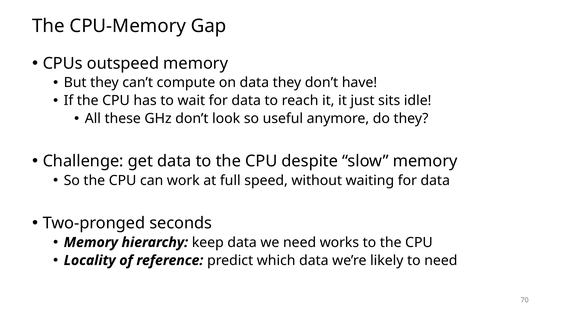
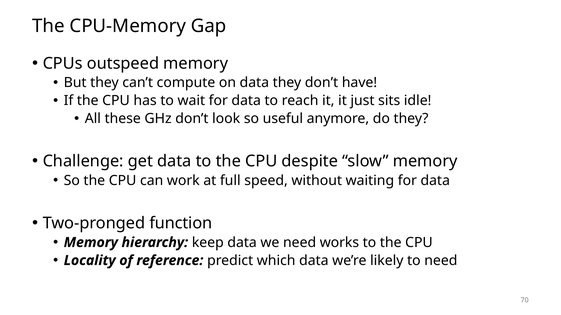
seconds: seconds -> function
